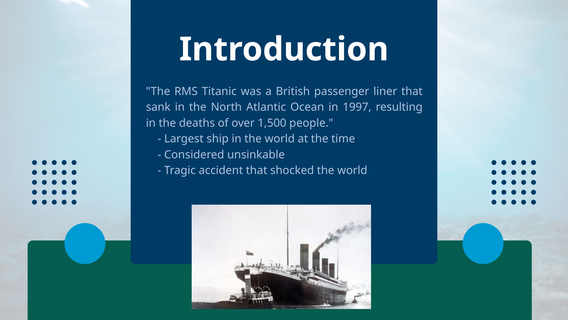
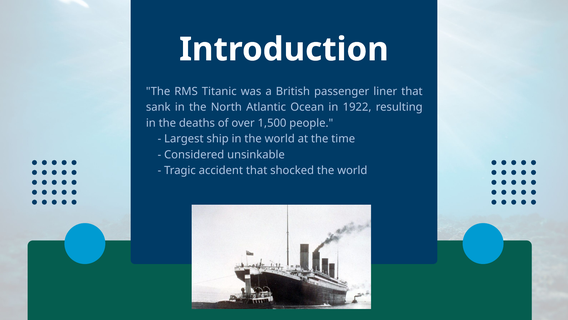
1997: 1997 -> 1922
